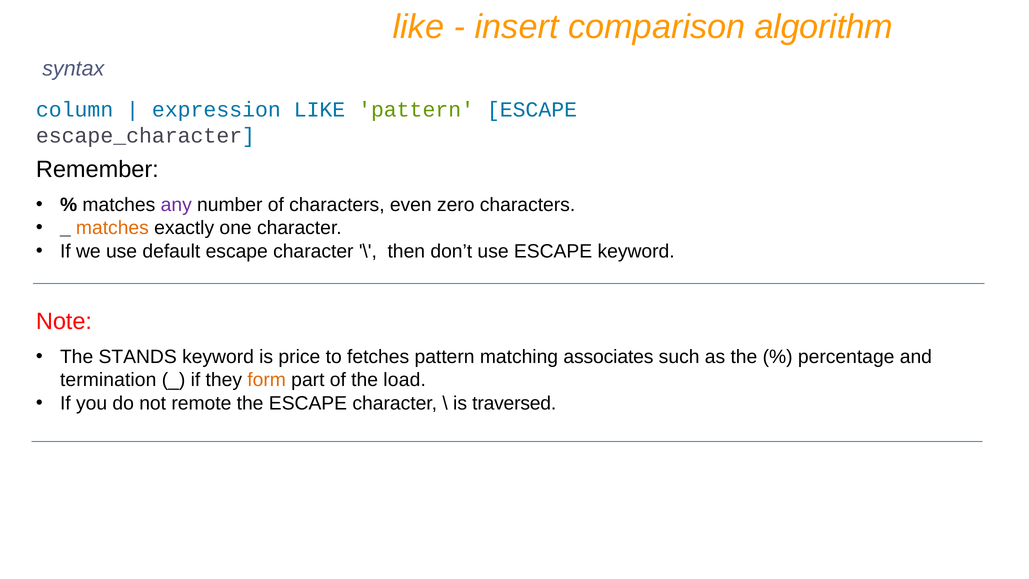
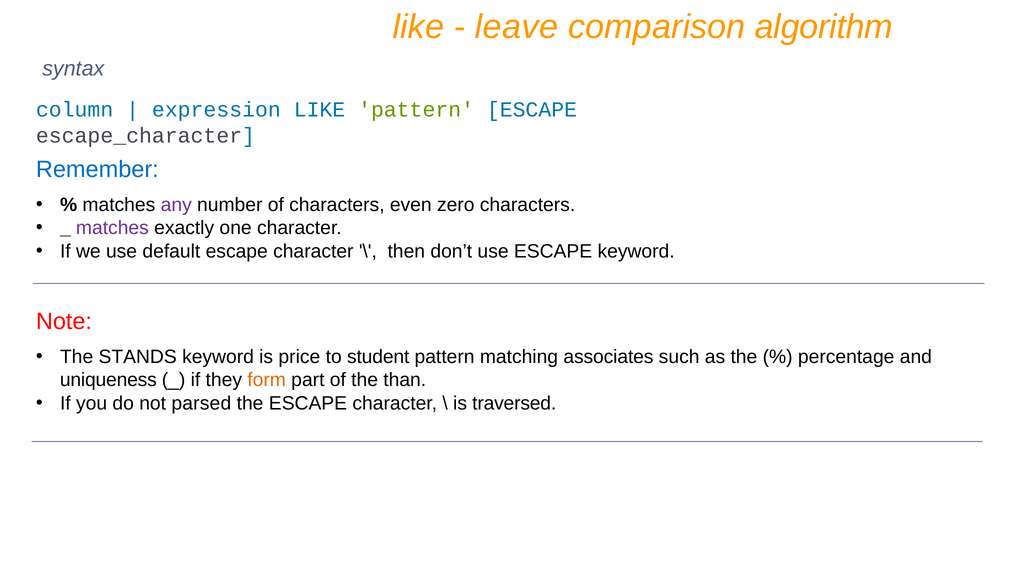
insert: insert -> leave
Remember colour: black -> blue
matches at (112, 228) colour: orange -> purple
fetches: fetches -> student
termination: termination -> uniqueness
load: load -> than
remote: remote -> parsed
